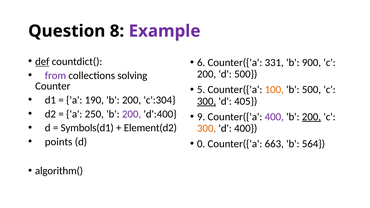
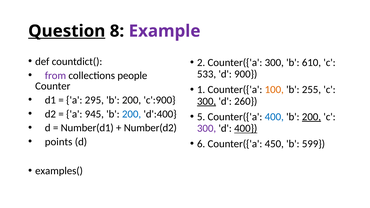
Question underline: none -> present
def underline: present -> none
6: 6 -> 2
Counter({'a 331: 331 -> 300
900: 900 -> 610
200 at (207, 74): 200 -> 533
d 500: 500 -> 900
solving: solving -> people
5: 5 -> 1
b 500: 500 -> 255
190: 190 -> 295
c':304: c':304 -> c':900
405: 405 -> 260
250: 250 -> 945
200 at (132, 114) colour: purple -> blue
9: 9 -> 5
400 at (274, 117) colour: purple -> blue
Symbols(d1: Symbols(d1 -> Number(d1
Element(d2: Element(d2 -> Number(d2
300 at (207, 128) colour: orange -> purple
400 at (246, 128) underline: none -> present
0: 0 -> 6
663: 663 -> 450
564: 564 -> 599
algorithm(: algorithm( -> examples(
